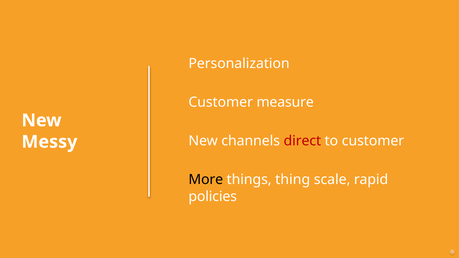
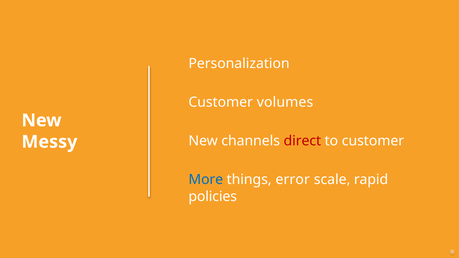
measure: measure -> volumes
More colour: black -> blue
thing: thing -> error
